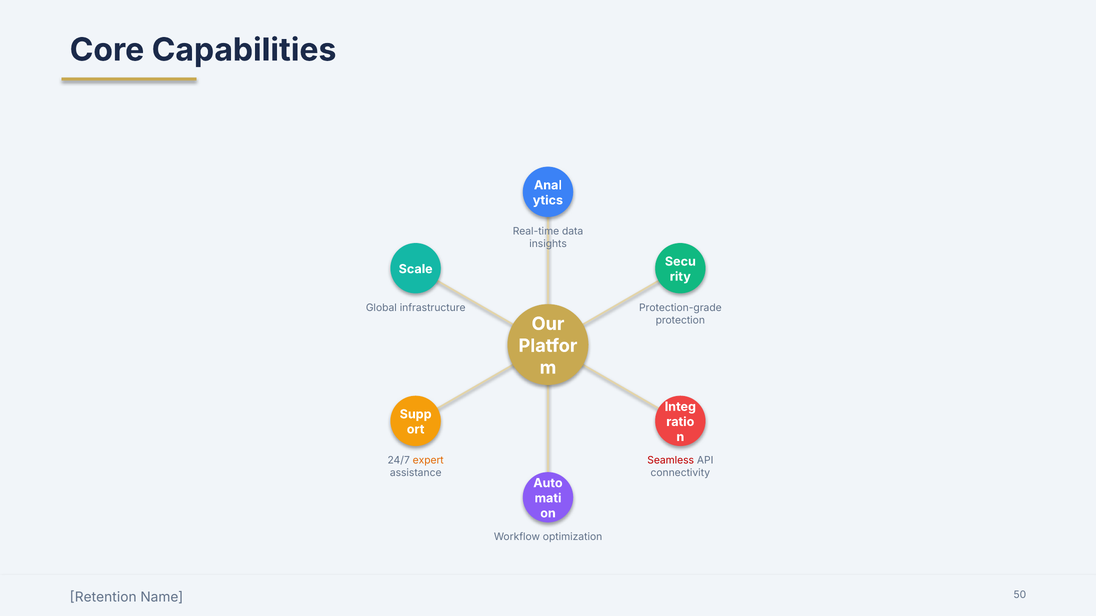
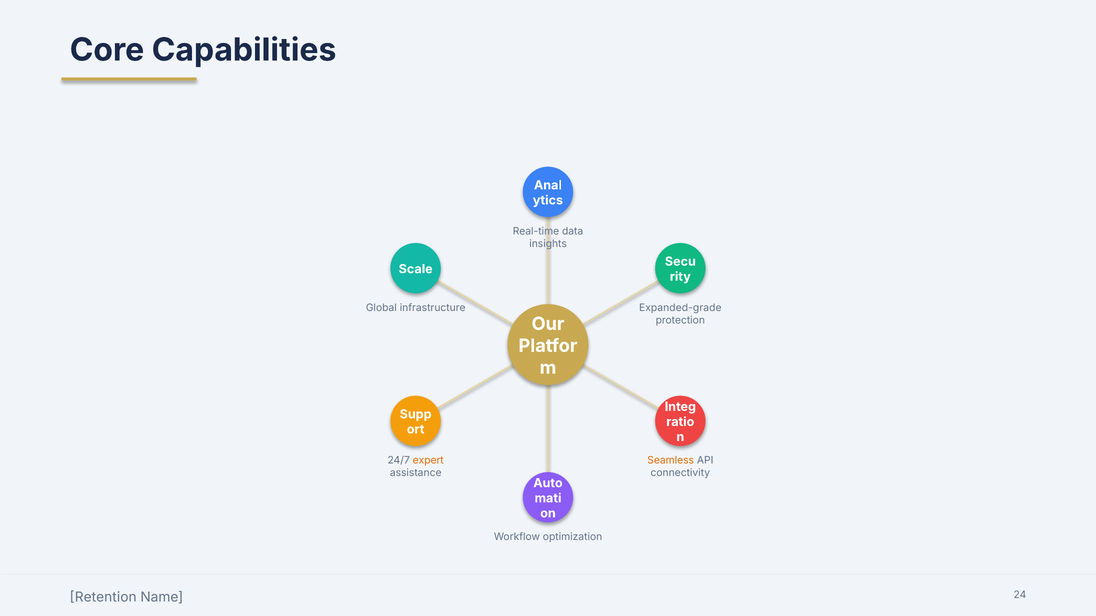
Protection-grade: Protection-grade -> Expanded-grade
Seamless colour: red -> orange
50: 50 -> 24
